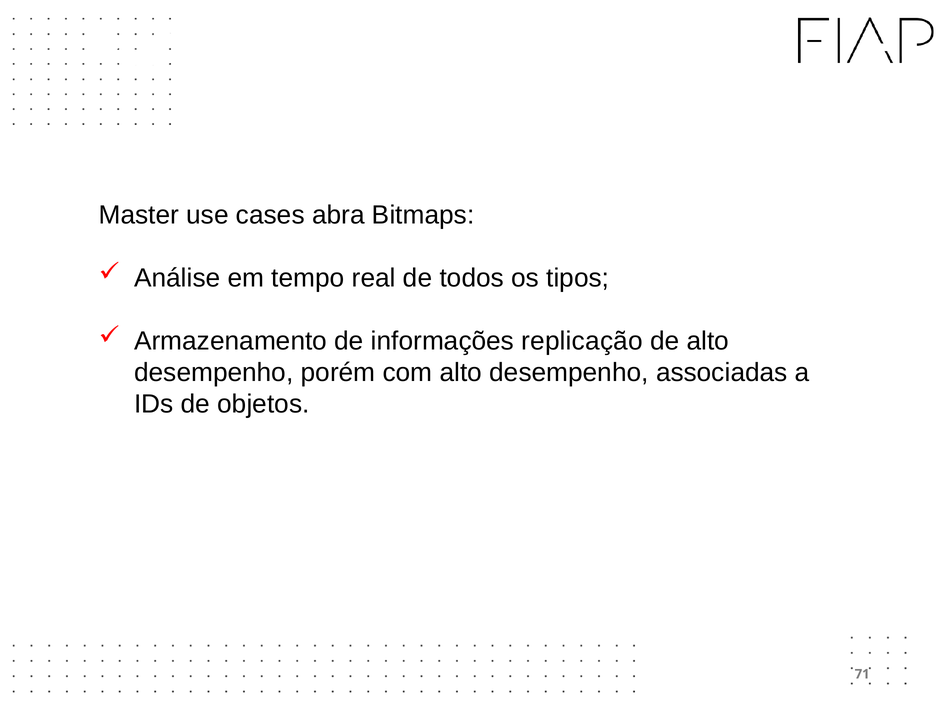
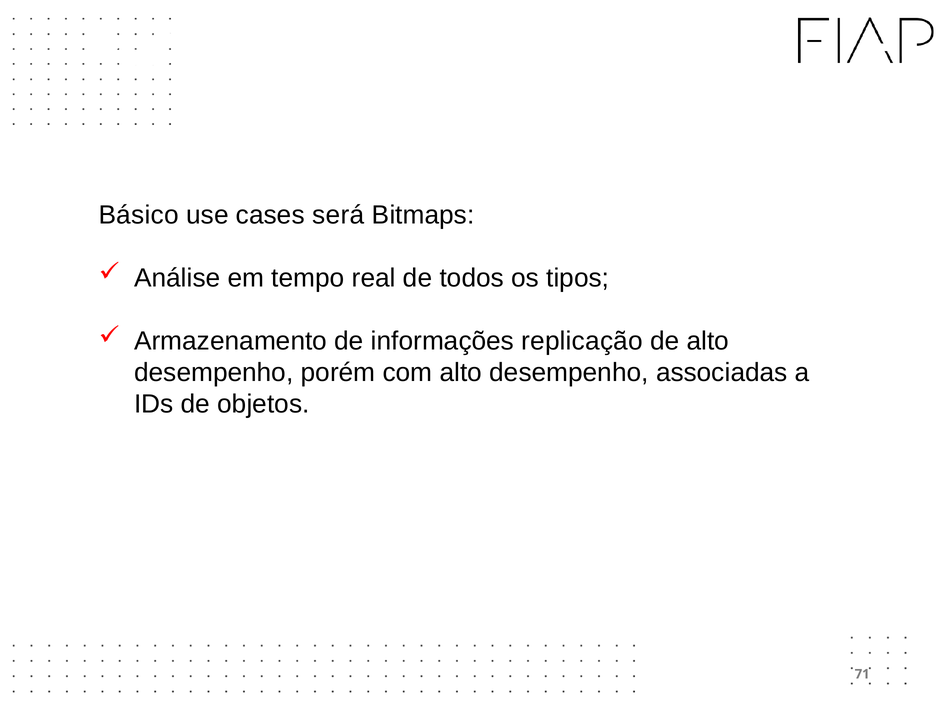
Master: Master -> Básico
abra: abra -> será
